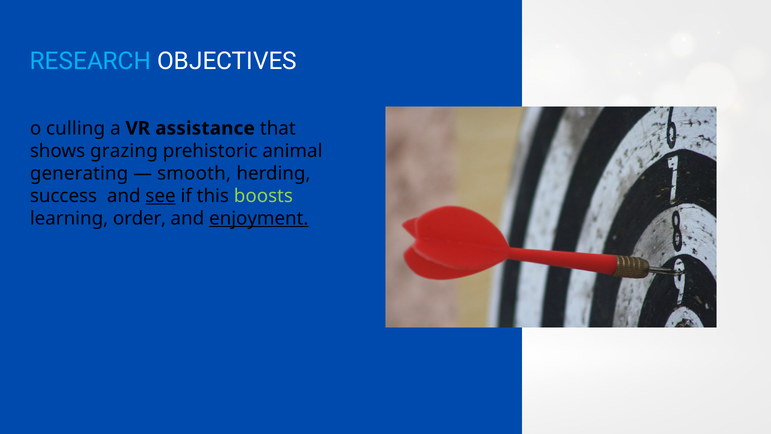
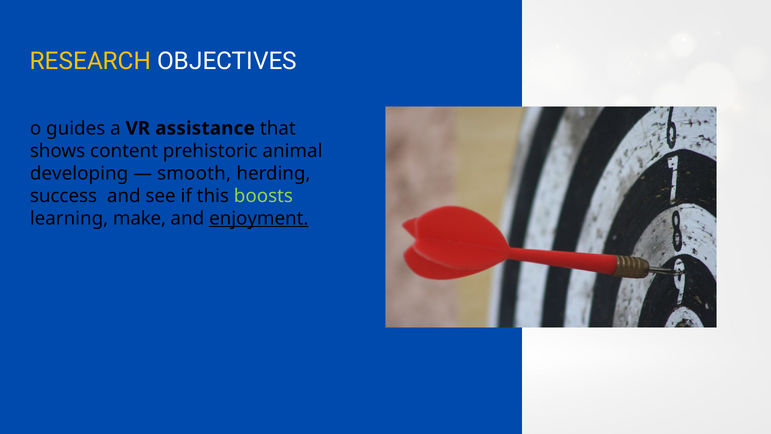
RESEARCH colour: light blue -> yellow
culling: culling -> guides
grazing: grazing -> content
generating: generating -> developing
see underline: present -> none
order: order -> make
